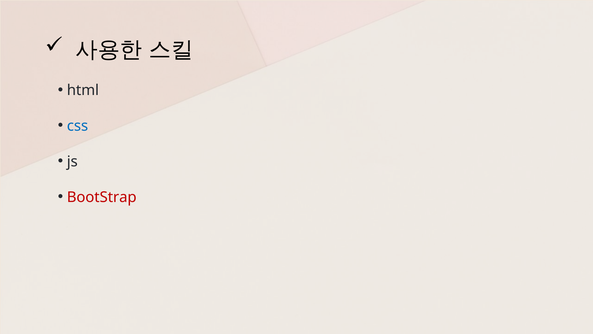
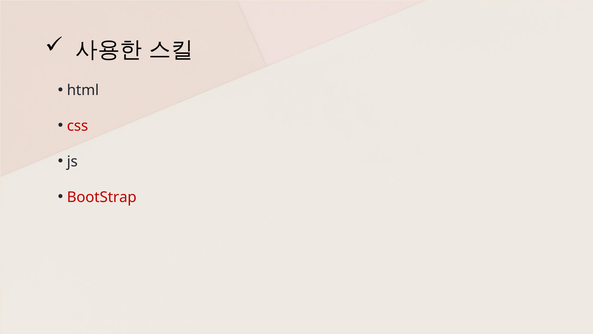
css colour: blue -> red
